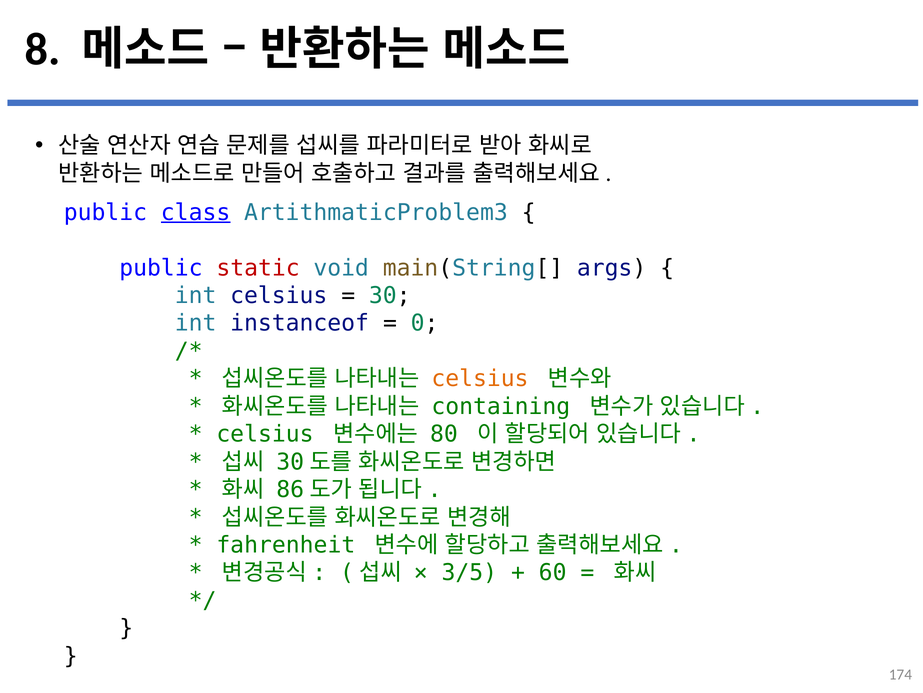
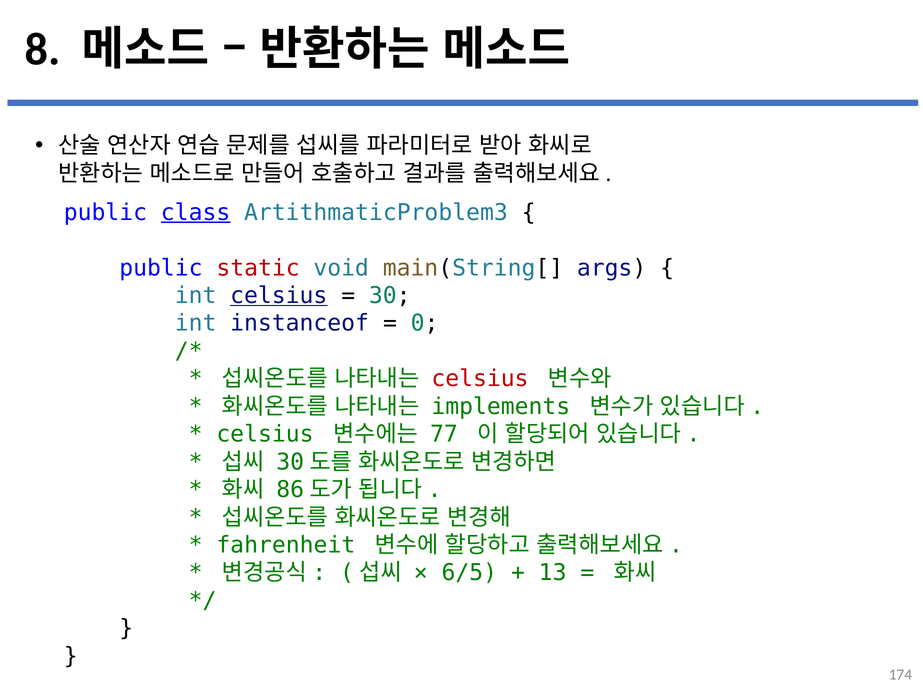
celsius at (279, 295) underline: none -> present
celsius at (480, 378) colour: orange -> red
containing: containing -> implements
80: 80 -> 77
3/5: 3/5 -> 6/5
60: 60 -> 13
